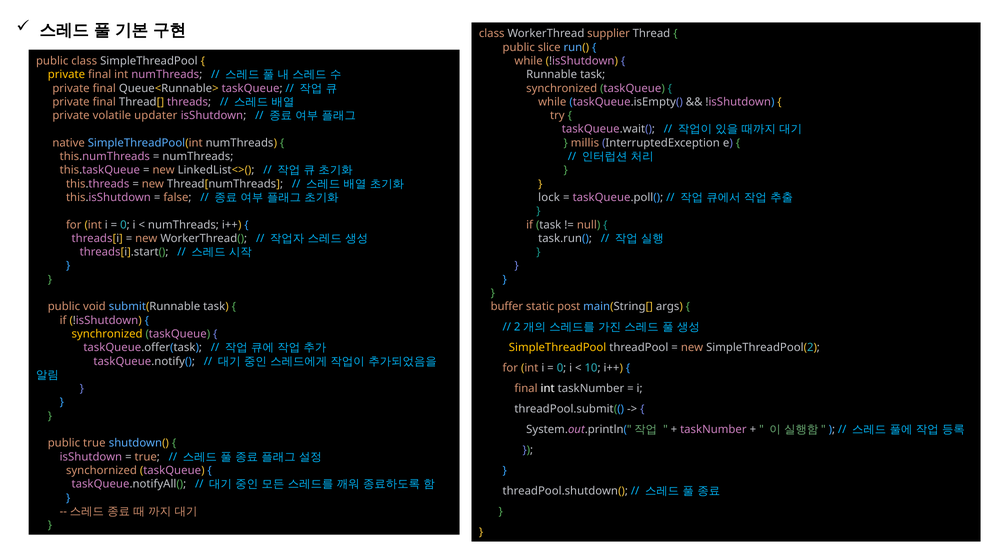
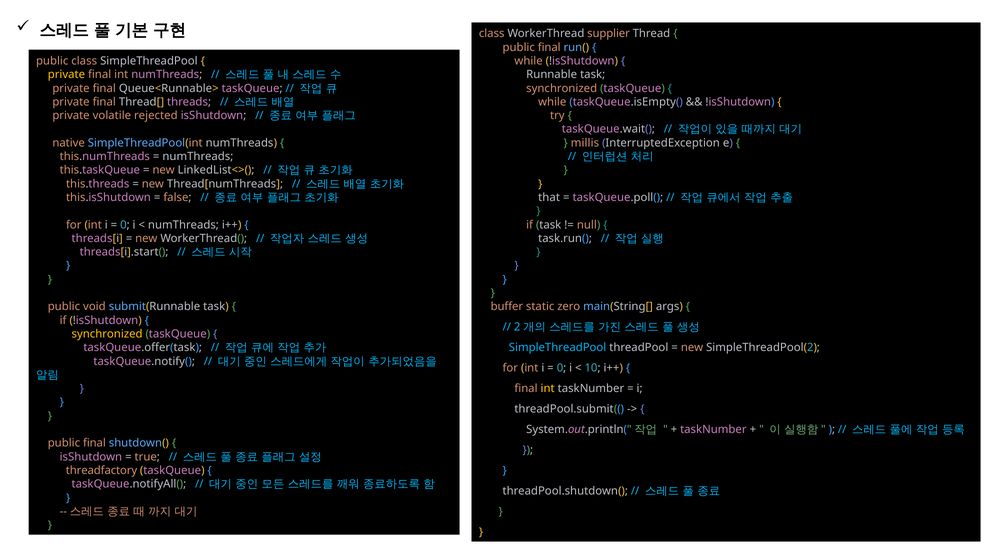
slice at (549, 47): slice -> final
updater: updater -> rejected
lock: lock -> that
post: post -> zero
SimpleThreadPool at (558, 348) colour: yellow -> light blue
int at (548, 389) colour: white -> yellow
true at (94, 443): true -> final
synchornized: synchornized -> threadfactory
